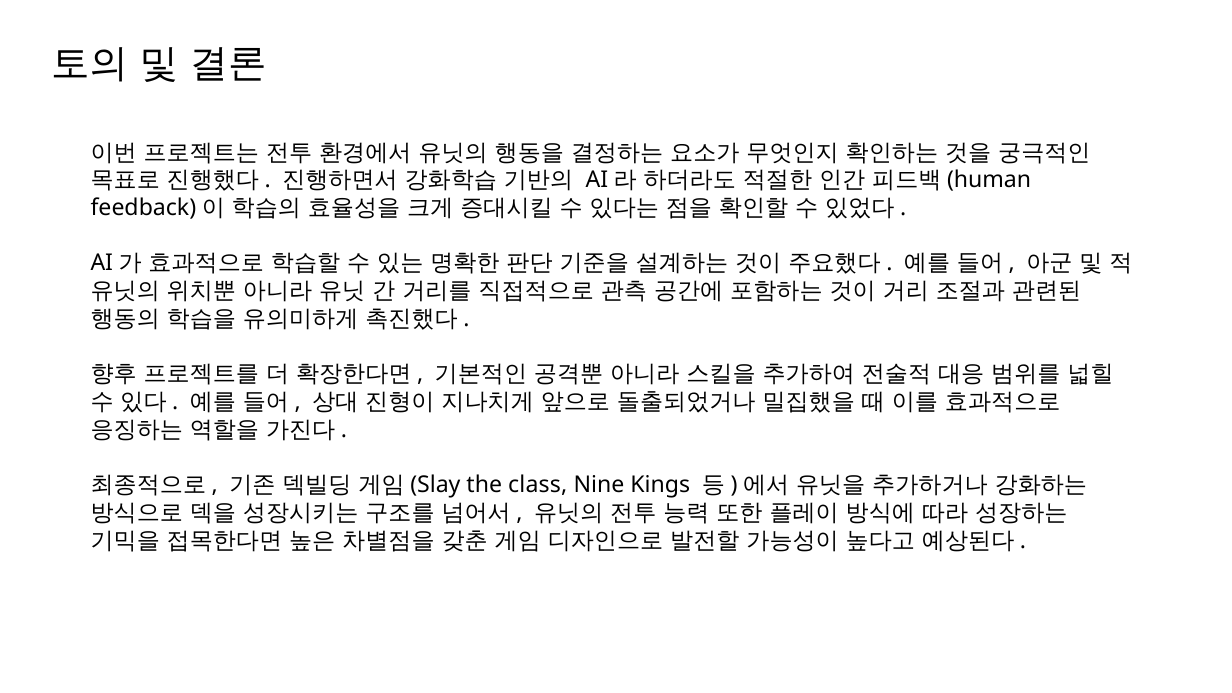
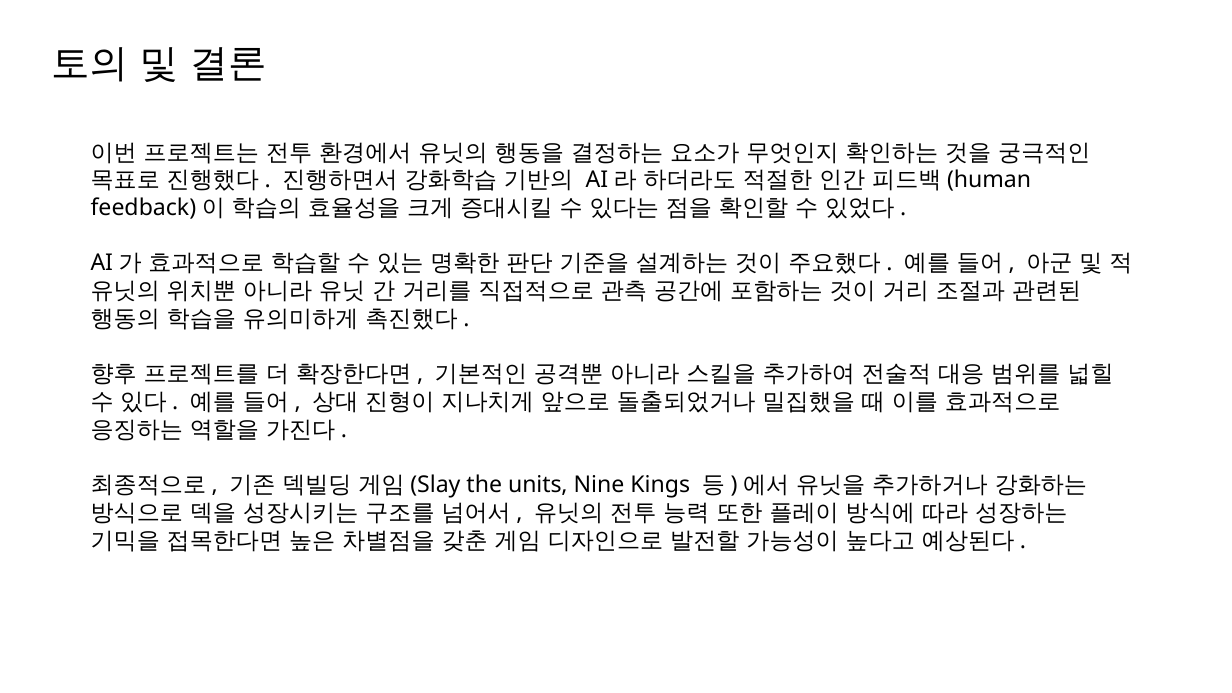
class: class -> units
